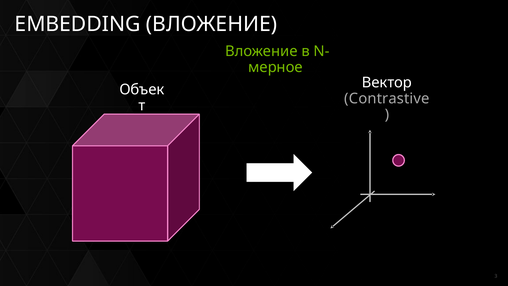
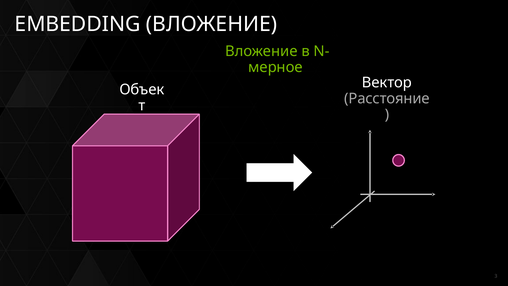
Contrastive: Contrastive -> Расстояние
